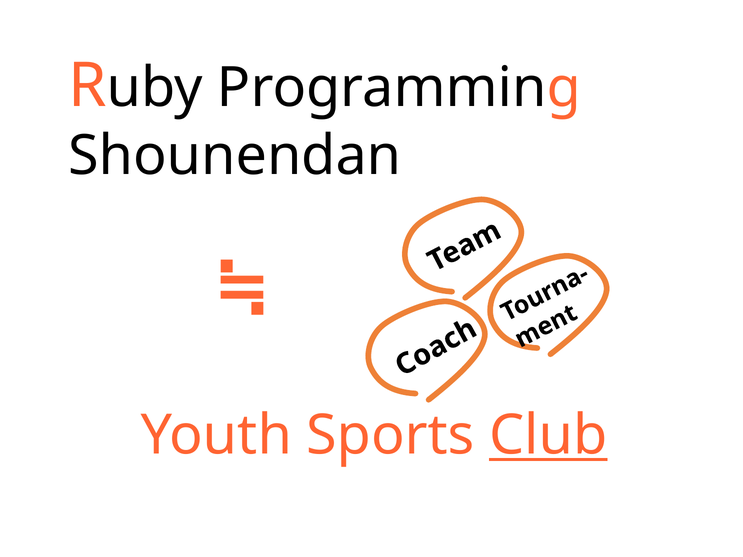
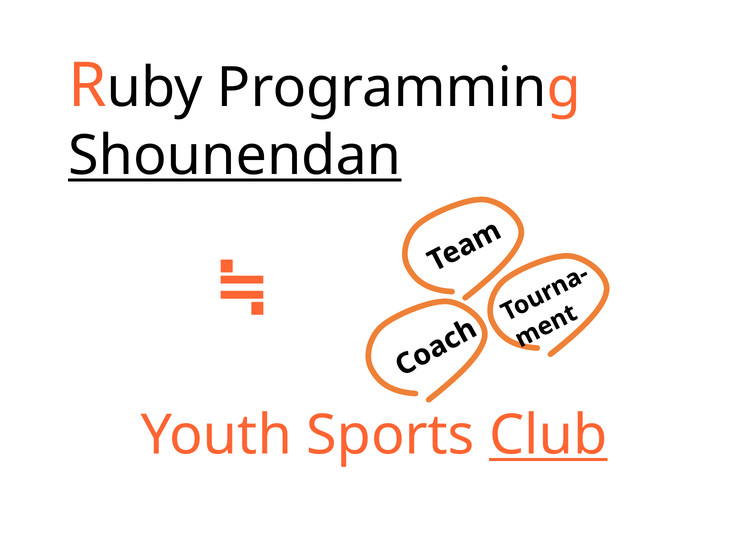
Shounendan underline: none -> present
